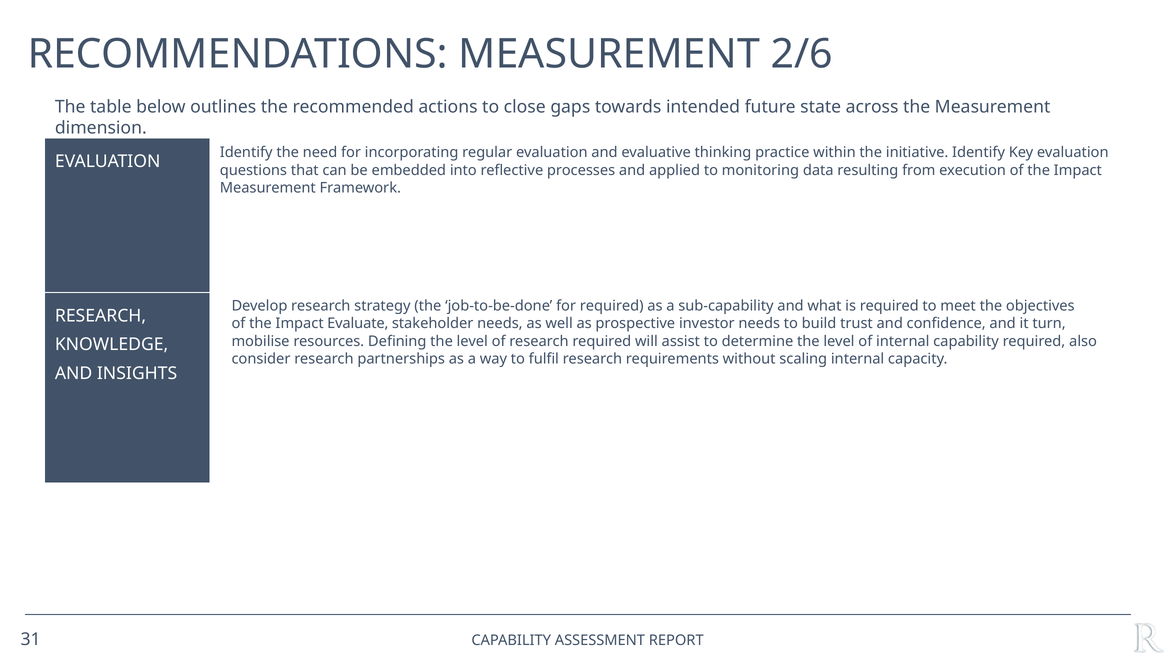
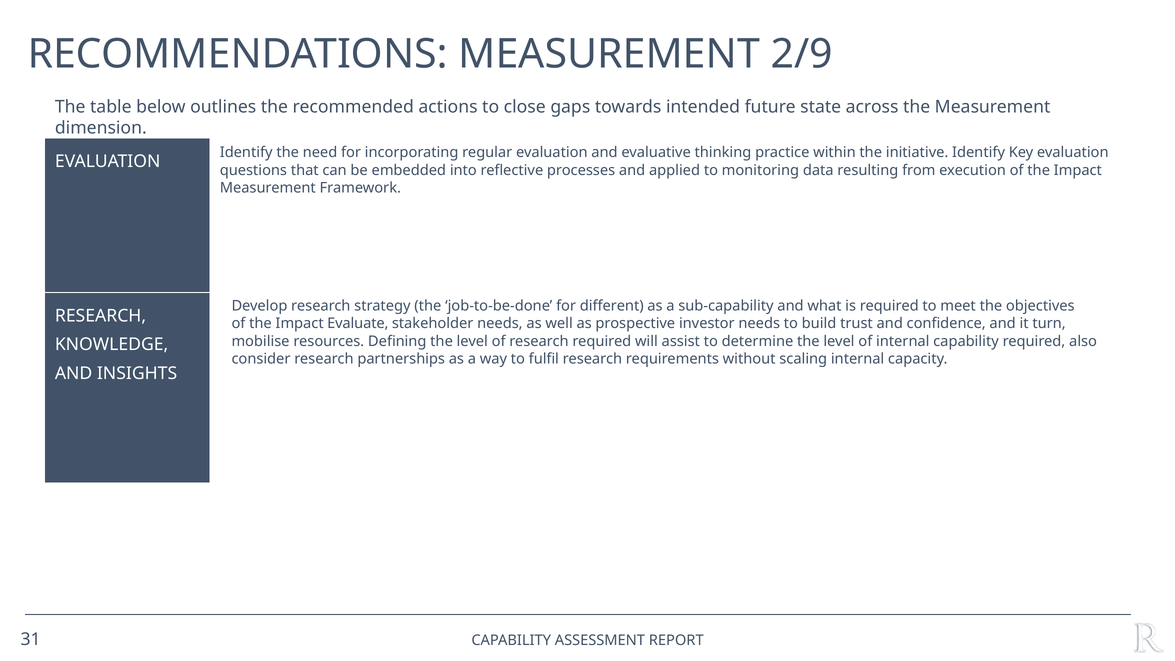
2/6: 2/6 -> 2/9
for required: required -> different
